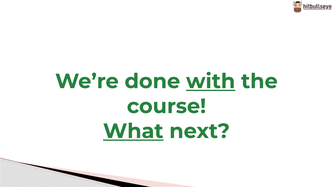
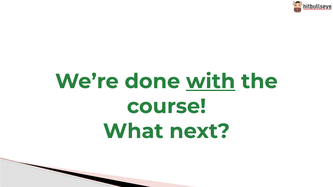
What underline: present -> none
